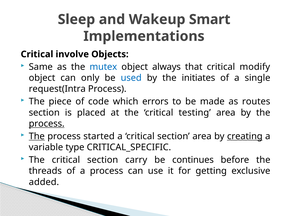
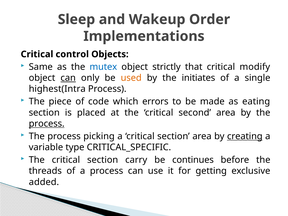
Smart: Smart -> Order
involve: involve -> control
always: always -> strictly
can at (68, 78) underline: none -> present
used colour: blue -> orange
request(Intra: request(Intra -> highest(Intra
routes: routes -> eating
testing: testing -> second
The at (37, 136) underline: present -> none
started: started -> picking
